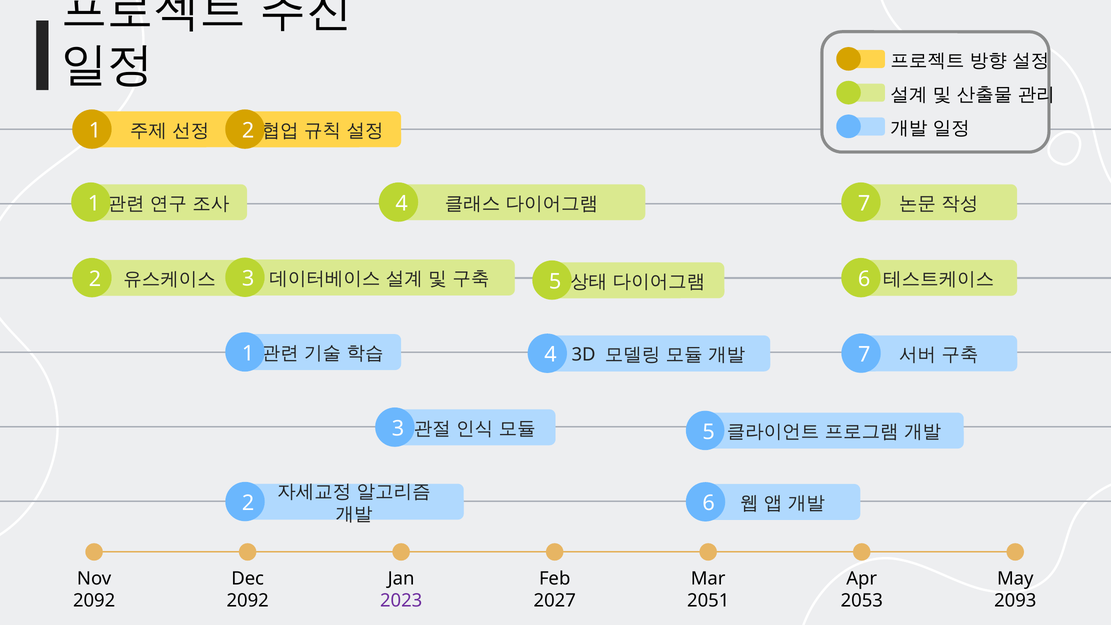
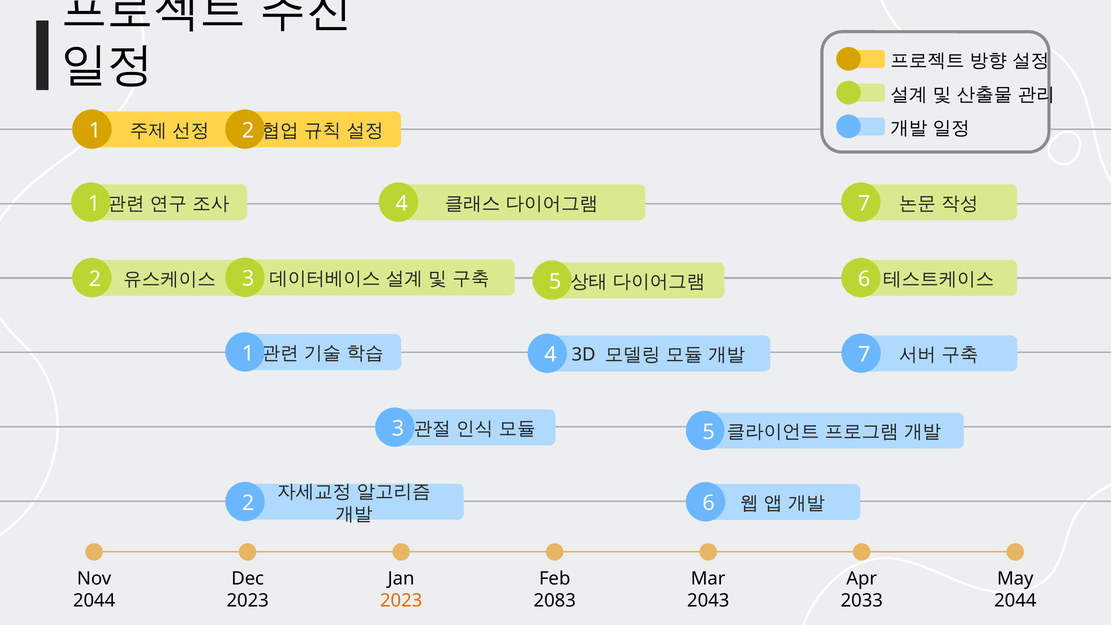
2092 at (94, 601): 2092 -> 2044
2092 at (248, 601): 2092 -> 2023
2023 at (401, 601) colour: purple -> orange
2027: 2027 -> 2083
2051: 2051 -> 2043
2053: 2053 -> 2033
2093 at (1015, 601): 2093 -> 2044
